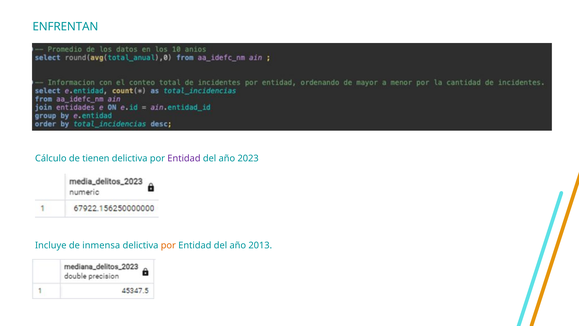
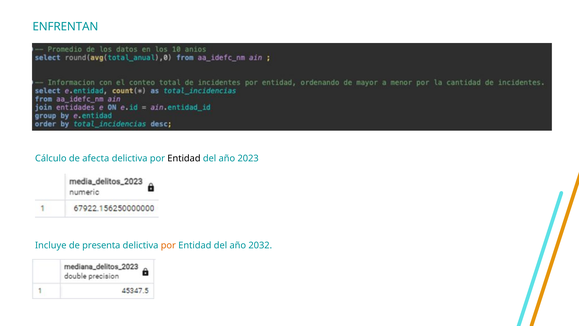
tienen: tienen -> afecta
Entidad at (184, 158) colour: purple -> black
inmensa: inmensa -> presenta
2013: 2013 -> 2032
